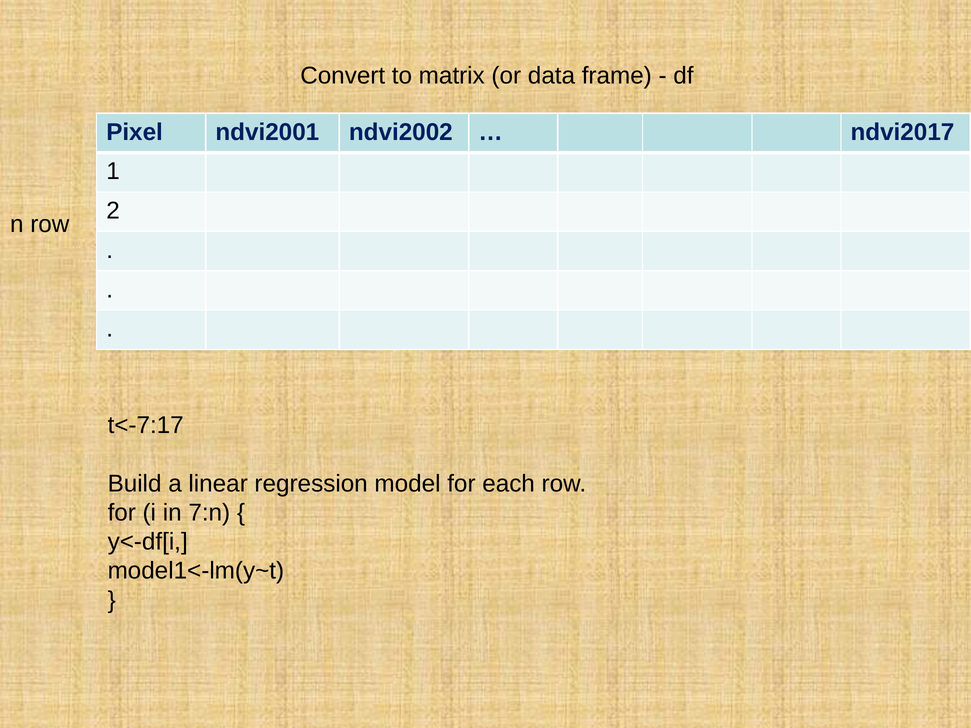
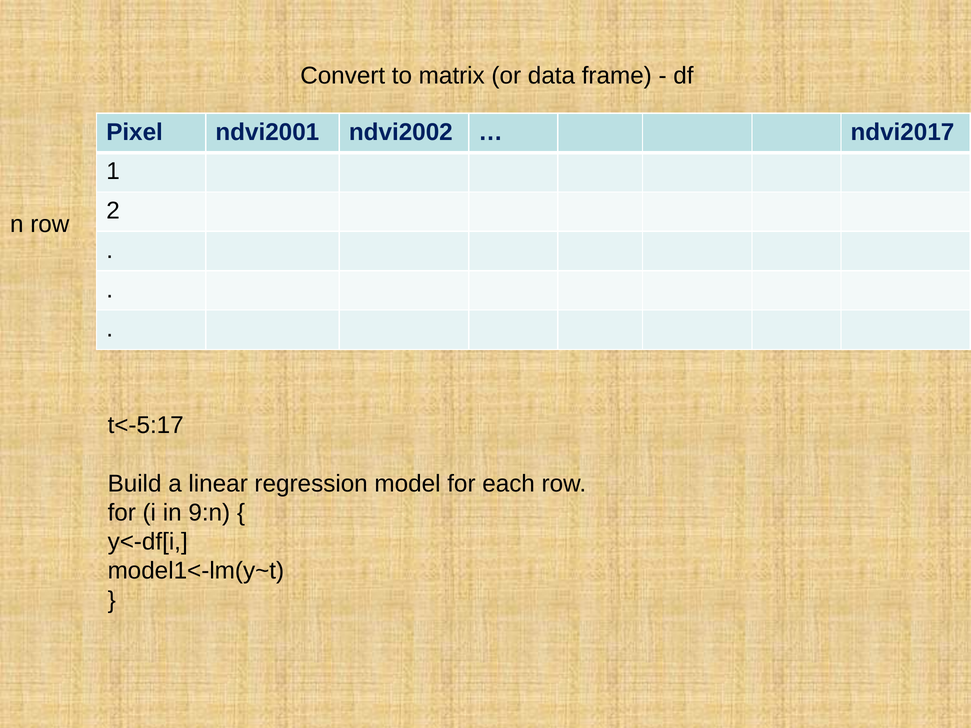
t<-7:17: t<-7:17 -> t<-5:17
7:n: 7:n -> 9:n
